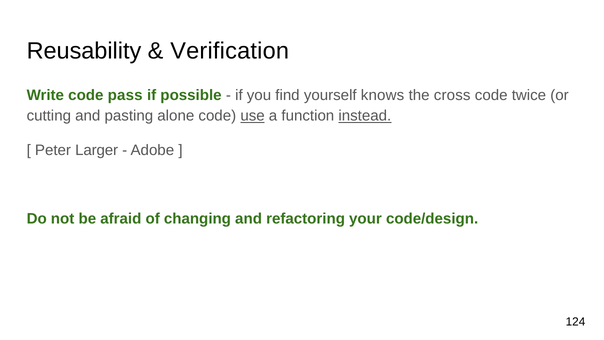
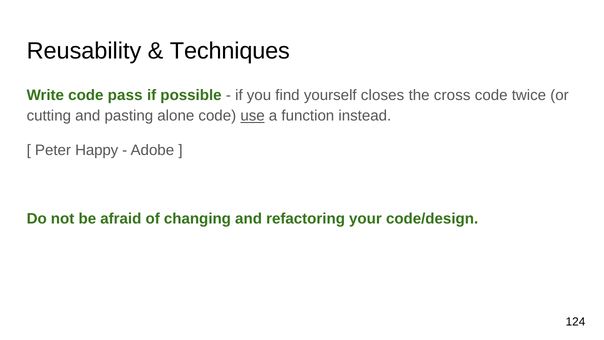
Verification: Verification -> Techniques
knows: knows -> closes
instead underline: present -> none
Larger: Larger -> Happy
